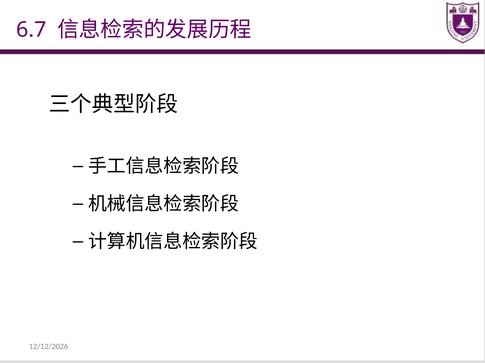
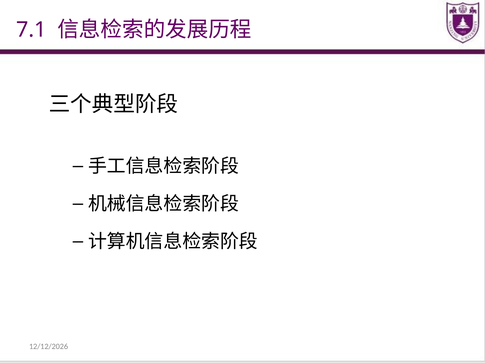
6.7: 6.7 -> 7.1
